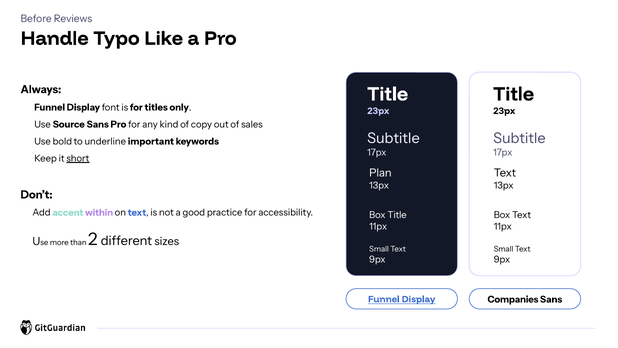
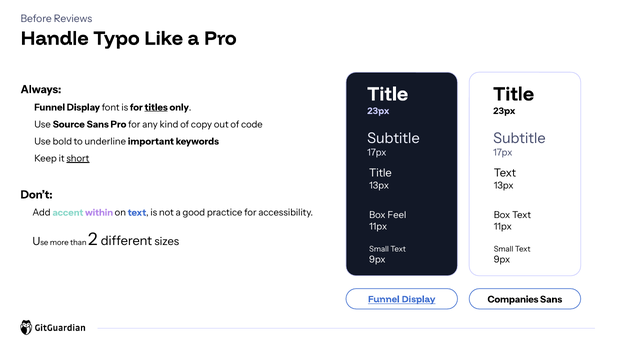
titles underline: none -> present
sales: sales -> code
Plan at (380, 173): Plan -> Title
Box Title: Title -> Feel
